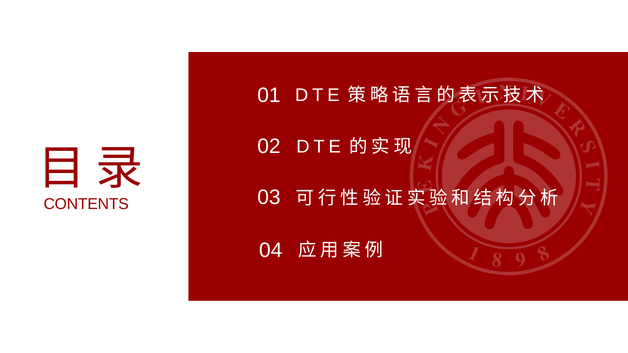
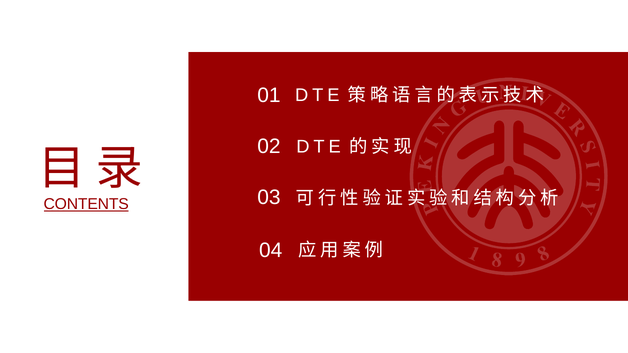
CONTENTS underline: none -> present
